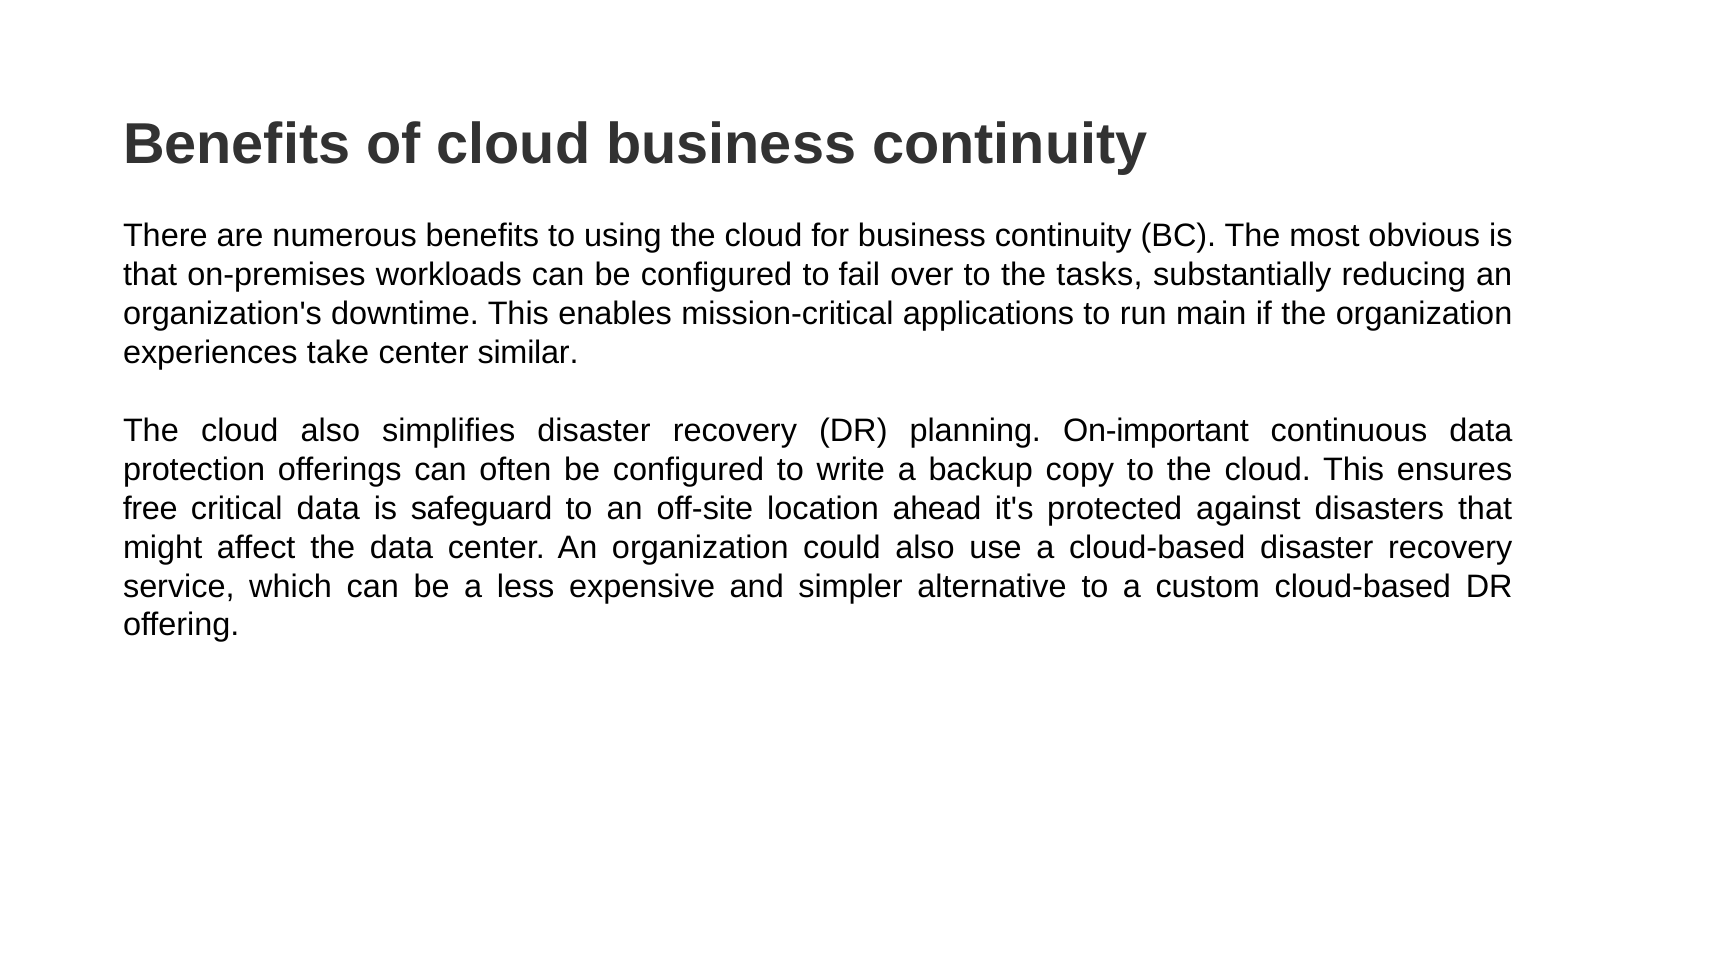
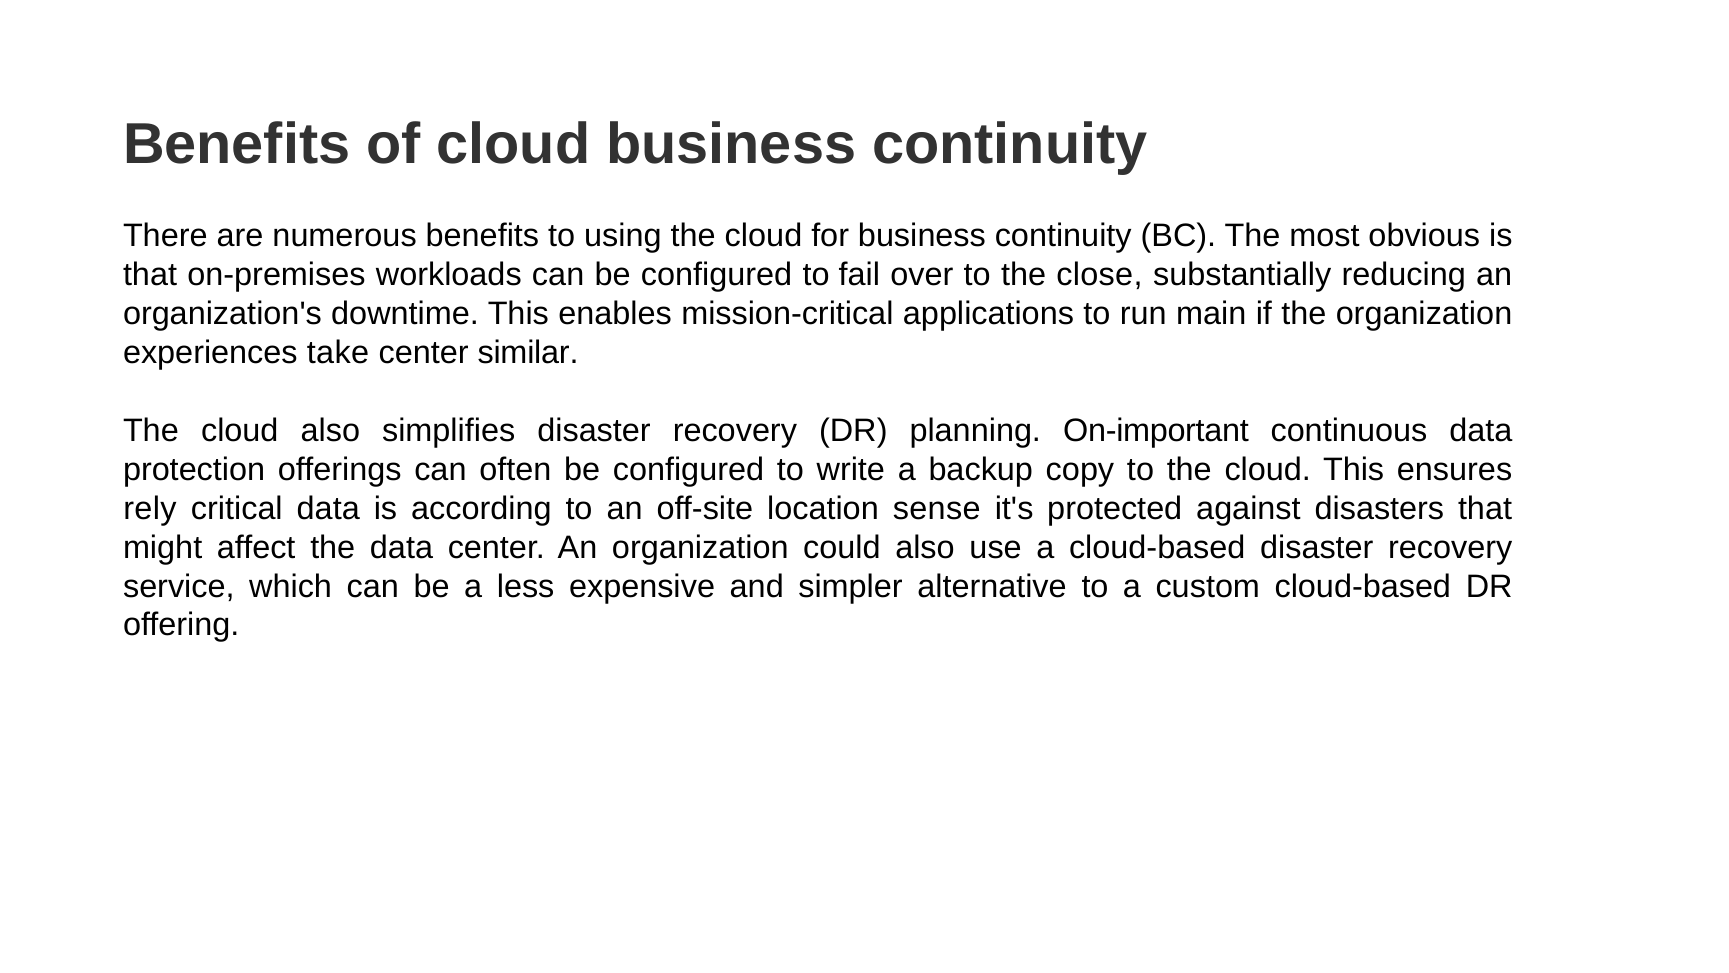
tasks: tasks -> close
free: free -> rely
safeguard: safeguard -> according
ahead: ahead -> sense
